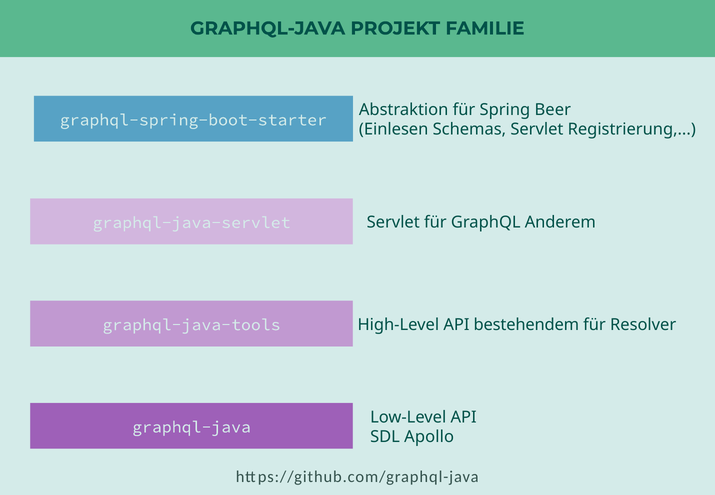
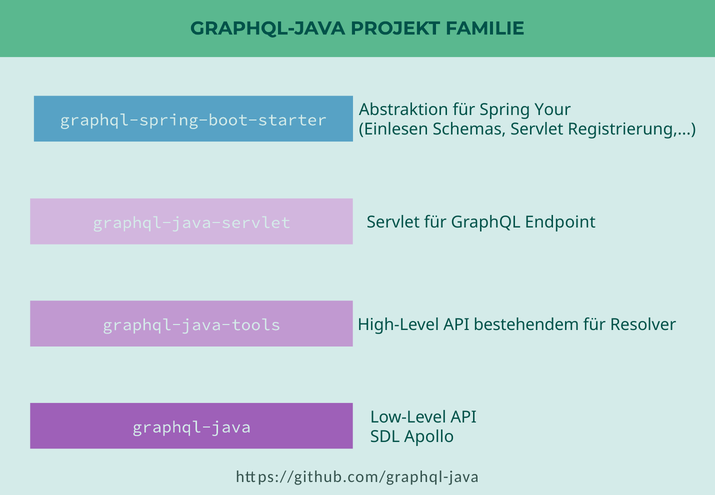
Beer: Beer -> Your
Anderem: Anderem -> Endpoint
